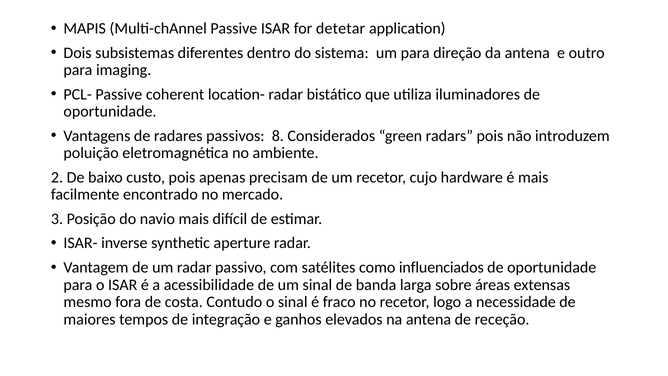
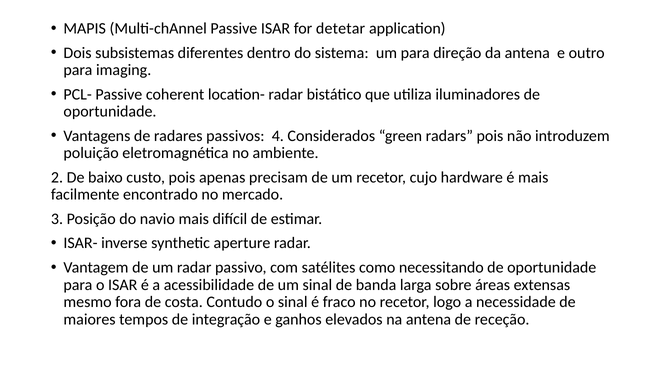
8: 8 -> 4
influenciados: influenciados -> necessitando
